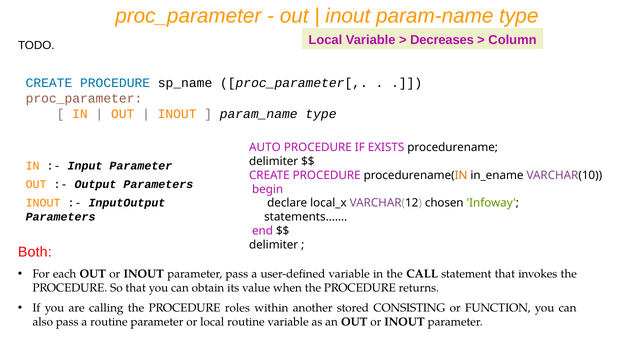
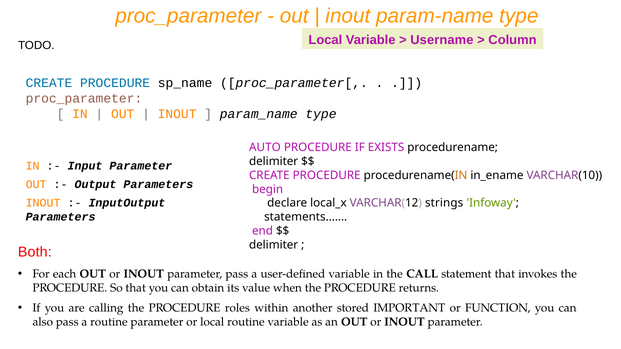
Decreases: Decreases -> Username
chosen: chosen -> strings
CONSISTING: CONSISTING -> IMPORTANT
